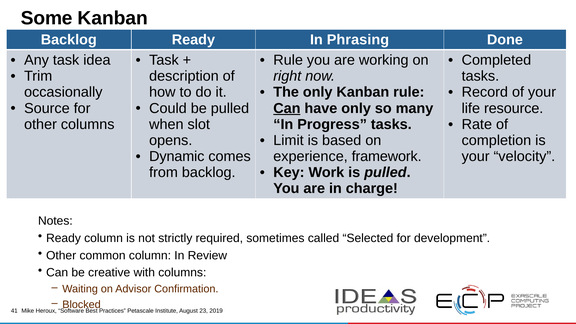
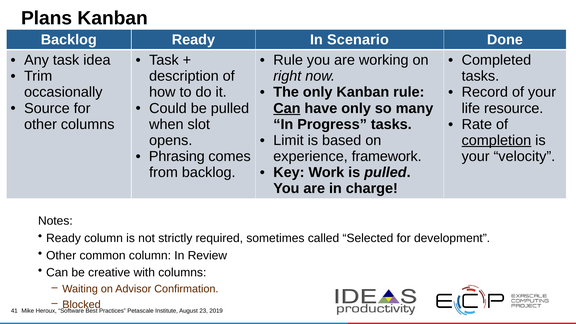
Some: Some -> Plans
Phrasing: Phrasing -> Scenario
completion underline: none -> present
Dynamic: Dynamic -> Phrasing
